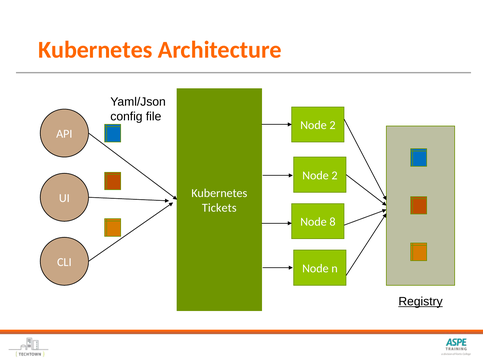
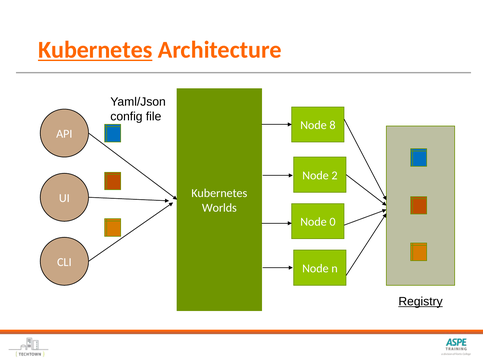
Kubernetes at (95, 50) underline: none -> present
2 at (333, 125): 2 -> 8
Tickets: Tickets -> Worlds
8: 8 -> 0
